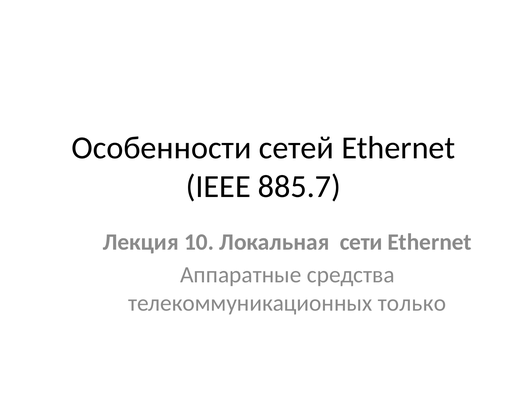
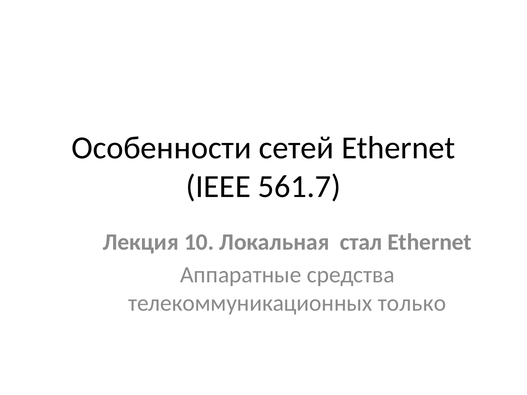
885.7: 885.7 -> 561.7
сети: сети -> стал
